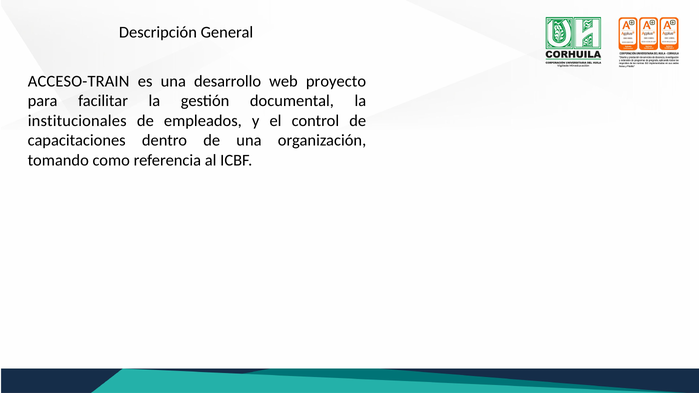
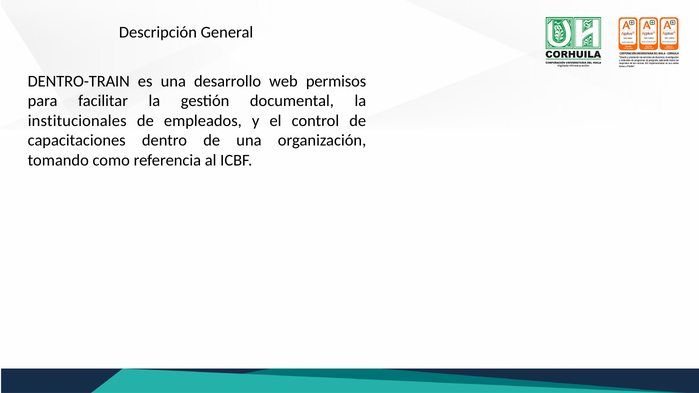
ACCESO-TRAIN: ACCESO-TRAIN -> DENTRO-TRAIN
proyecto: proyecto -> permisos
